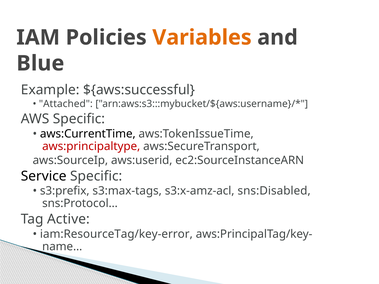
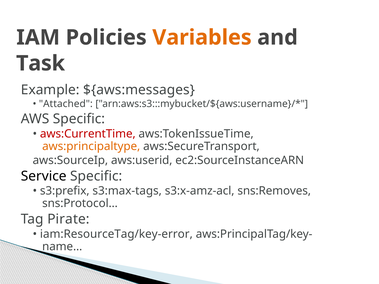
Blue: Blue -> Task
${aws:successful: ${aws:successful -> ${aws:messages
aws:CurrentTime colour: black -> red
aws:principaltype colour: red -> orange
sns:Disabled: sns:Disabled -> sns:Removes
Active: Active -> Pirate
